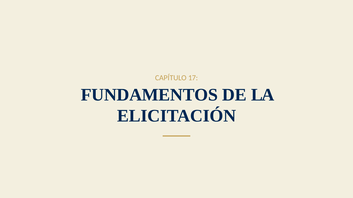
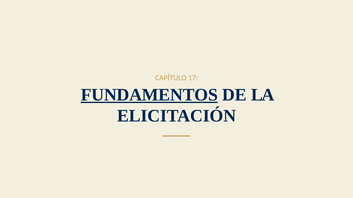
FUNDAMENTOS underline: none -> present
